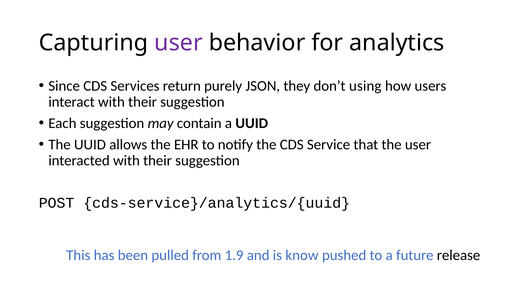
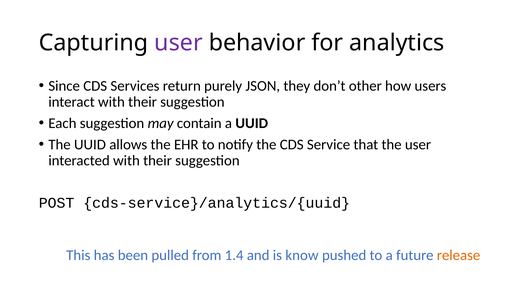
using: using -> other
1.9: 1.9 -> 1.4
release colour: black -> orange
